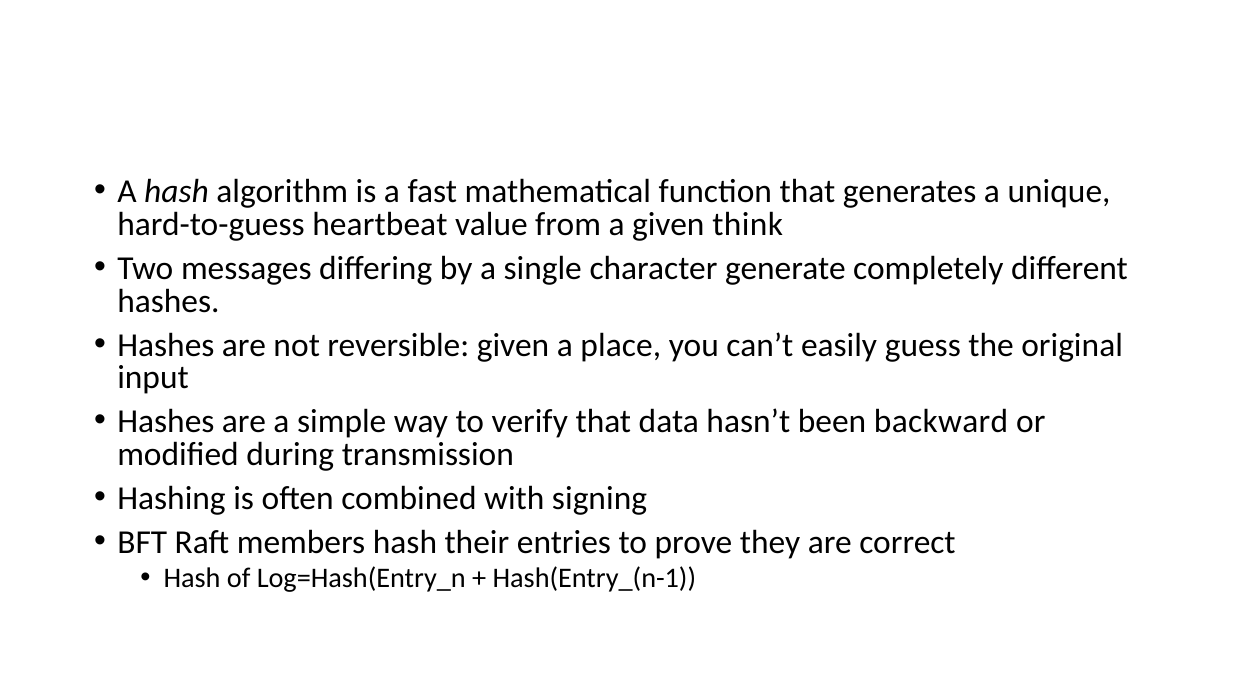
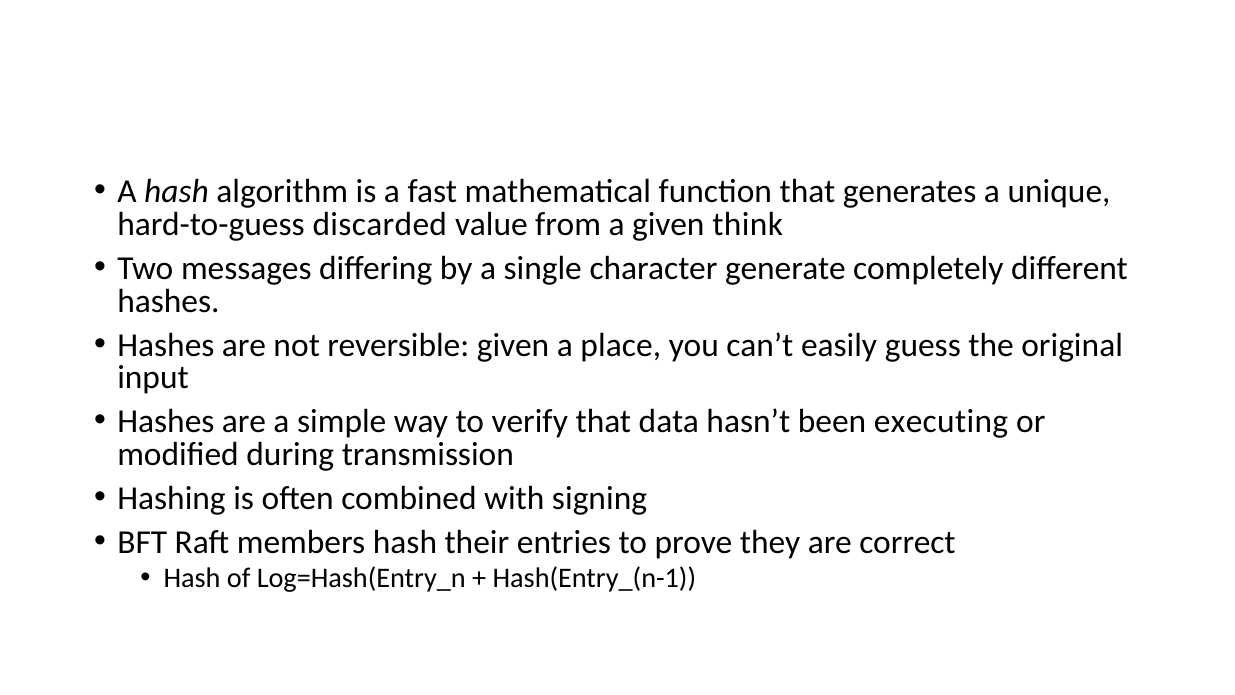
heartbeat: heartbeat -> discarded
backward: backward -> executing
